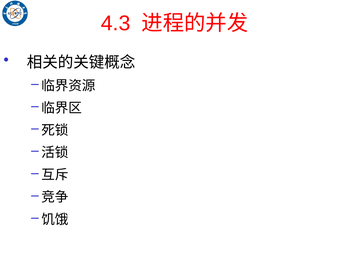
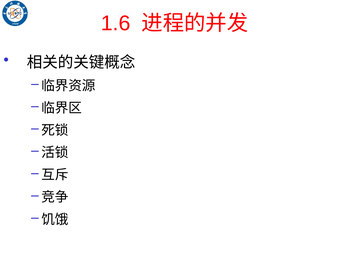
4.3: 4.3 -> 1.6
